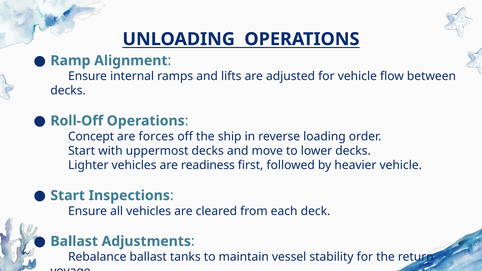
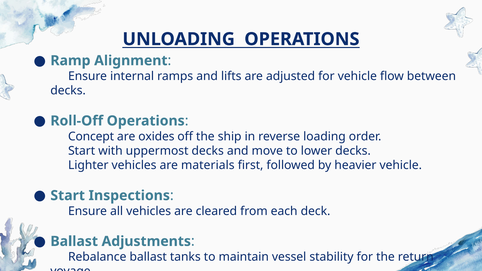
forces: forces -> oxides
readiness: readiness -> materials
